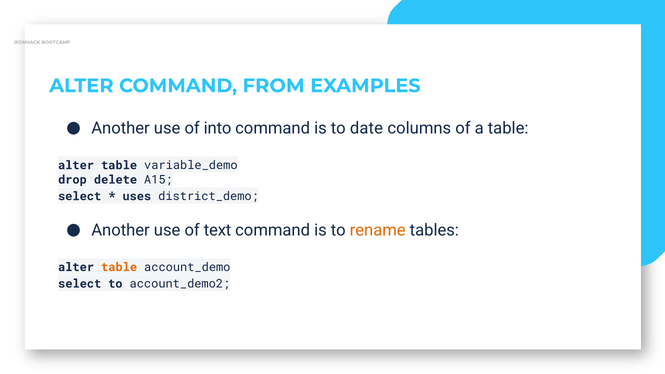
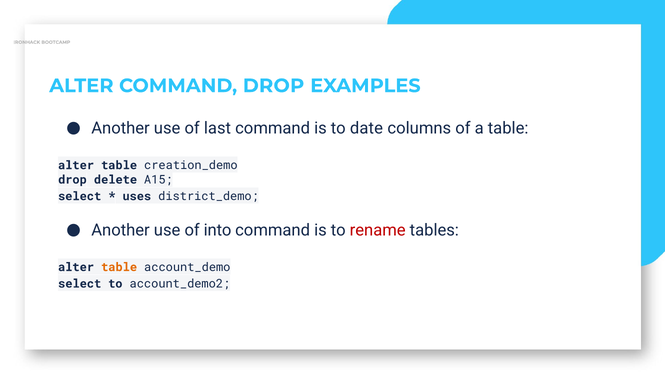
COMMAND FROM: FROM -> DROP
into: into -> last
variable_demo: variable_demo -> creation_demo
text: text -> into
rename colour: orange -> red
